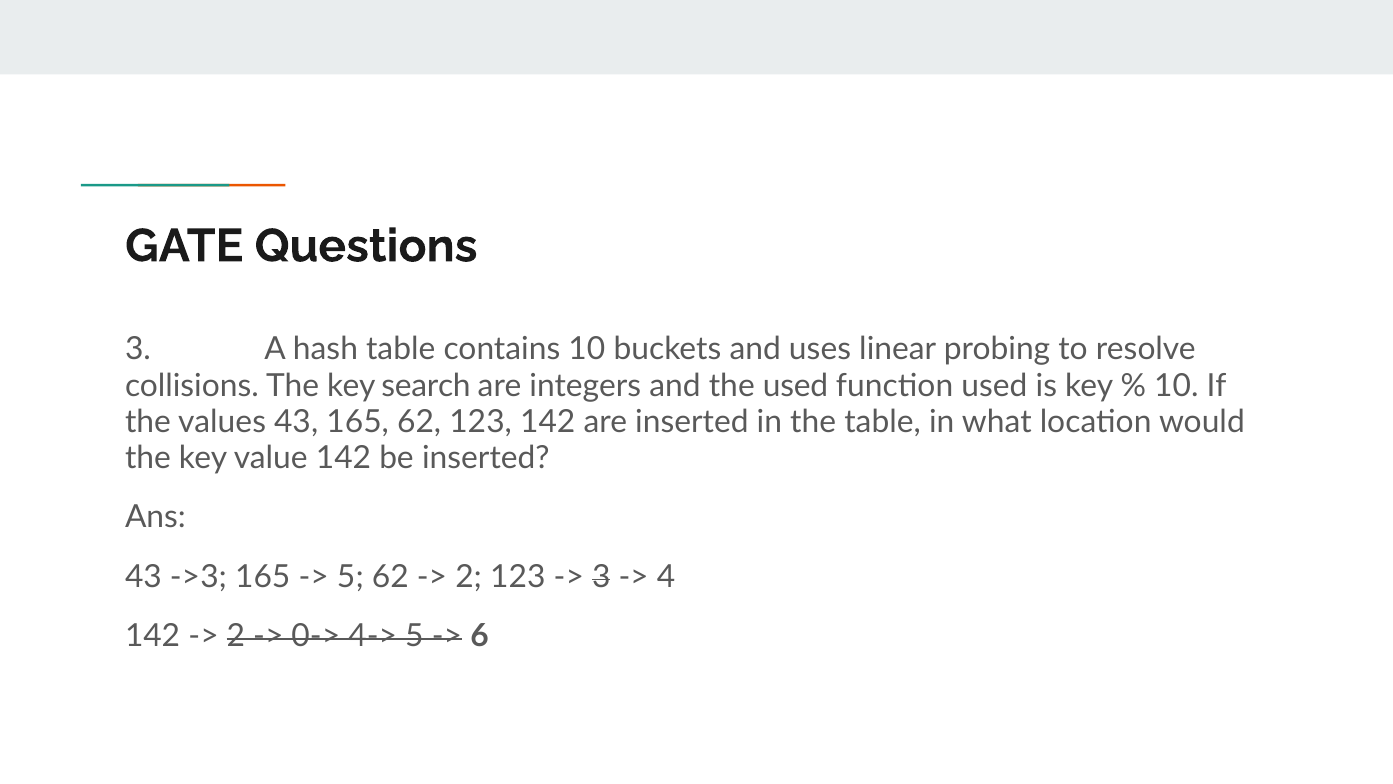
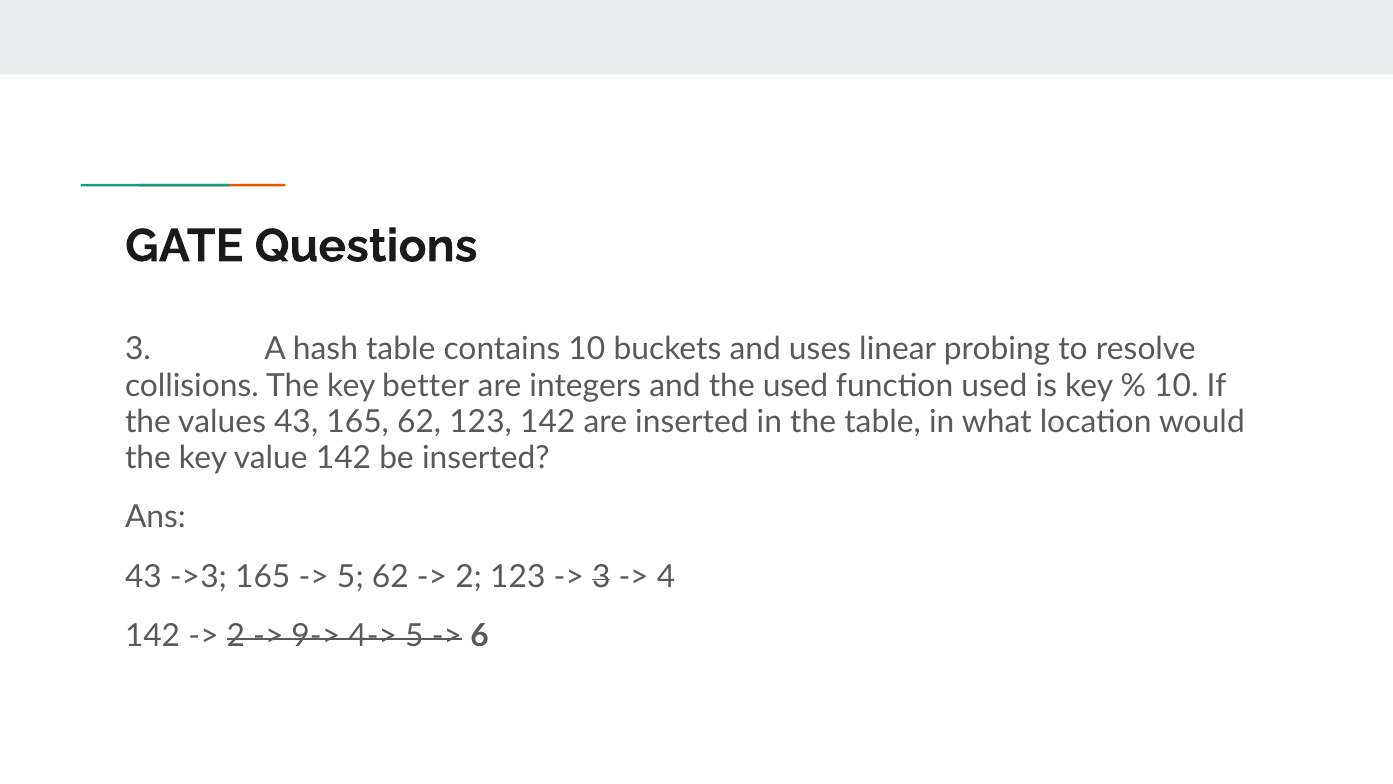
search: search -> better
0->: 0-> -> 9->
